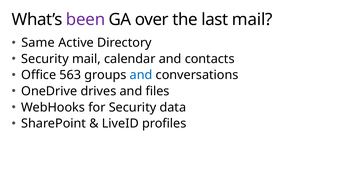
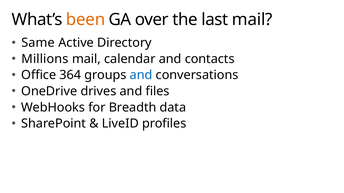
been colour: purple -> orange
Security at (45, 59): Security -> Millions
563: 563 -> 364
for Security: Security -> Breadth
